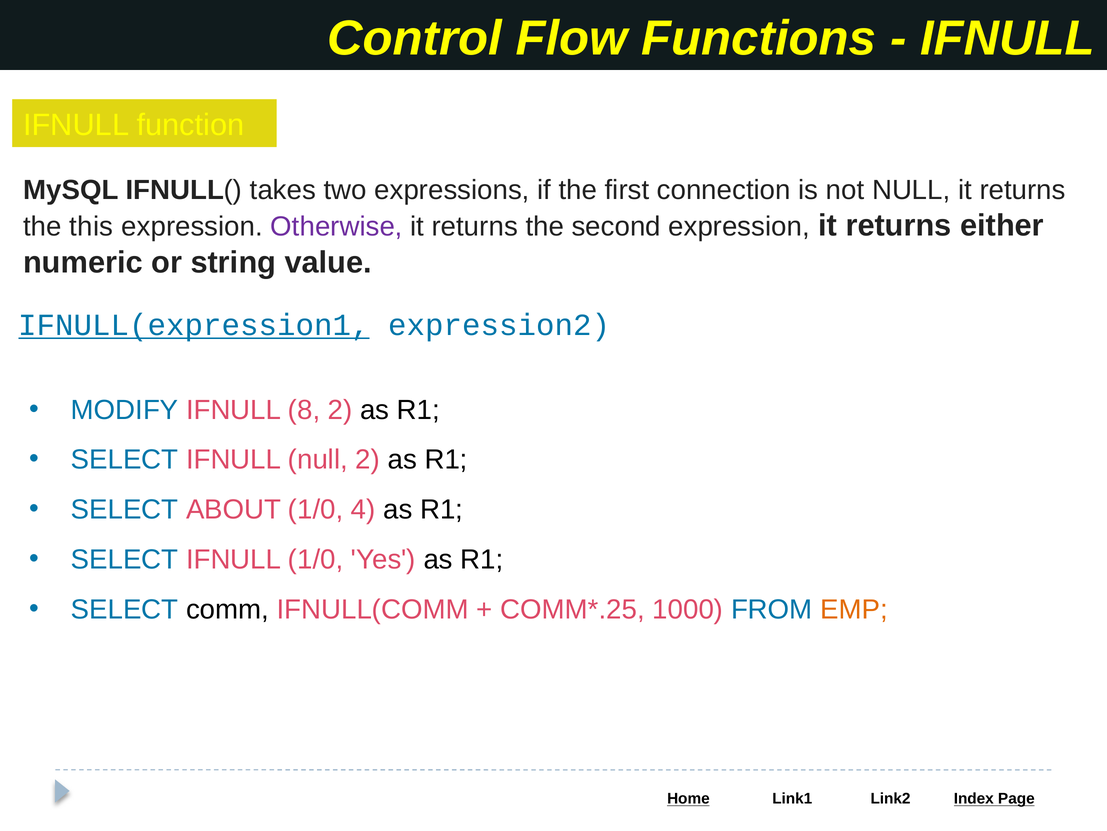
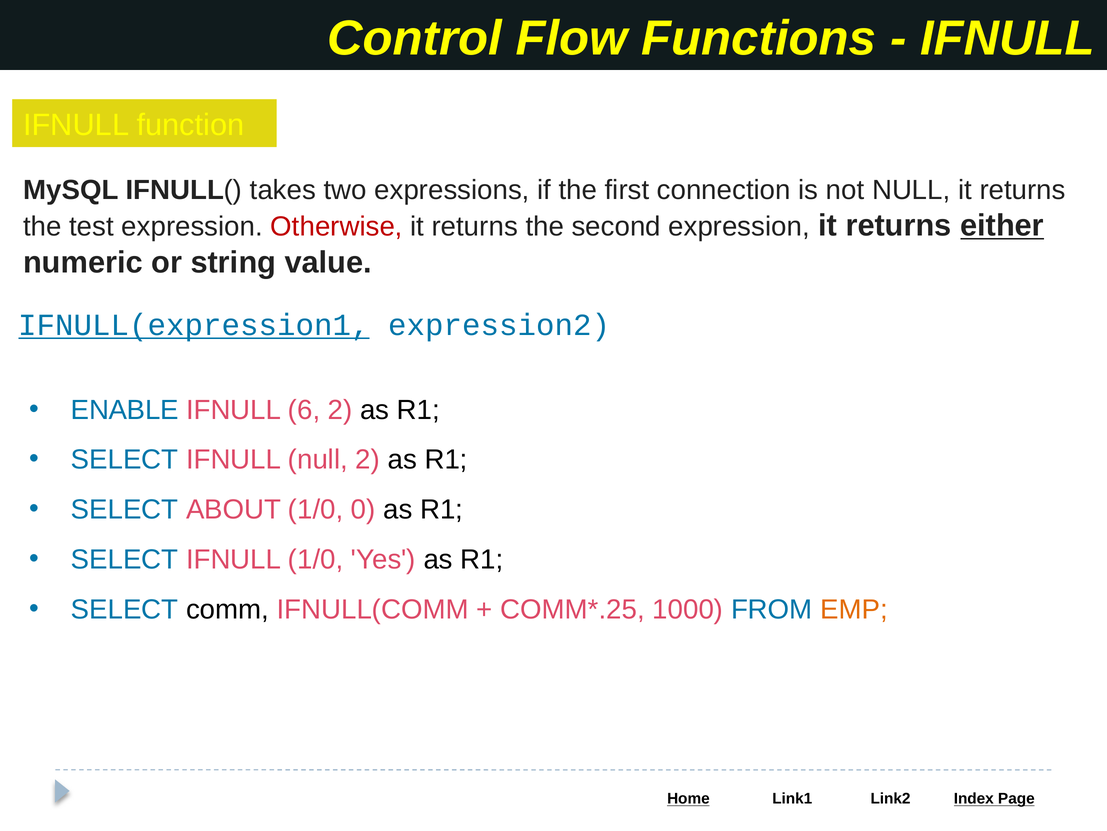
this: this -> test
Otherwise colour: purple -> red
either underline: none -> present
MODIFY: MODIFY -> ENABLE
8: 8 -> 6
4: 4 -> 0
